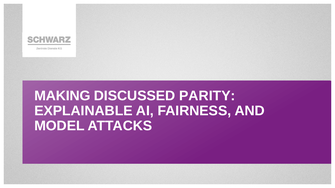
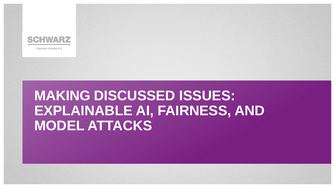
PARITY: PARITY -> ISSUES
